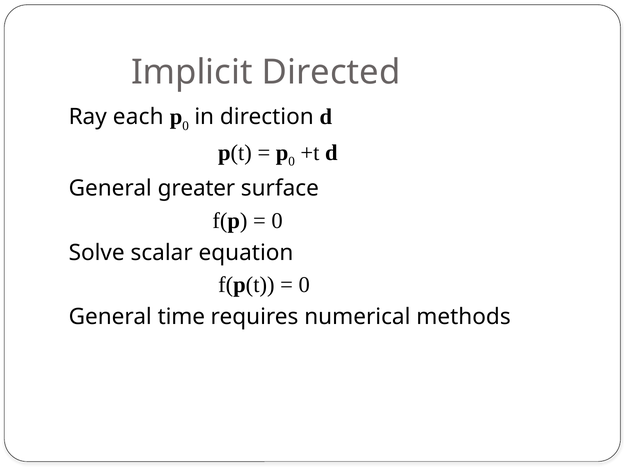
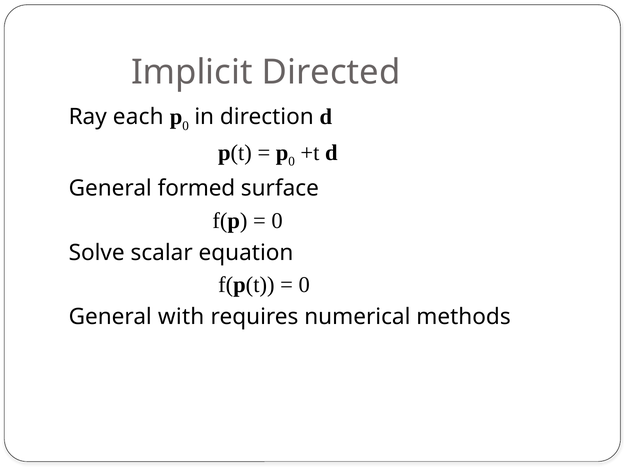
greater: greater -> formed
time: time -> with
